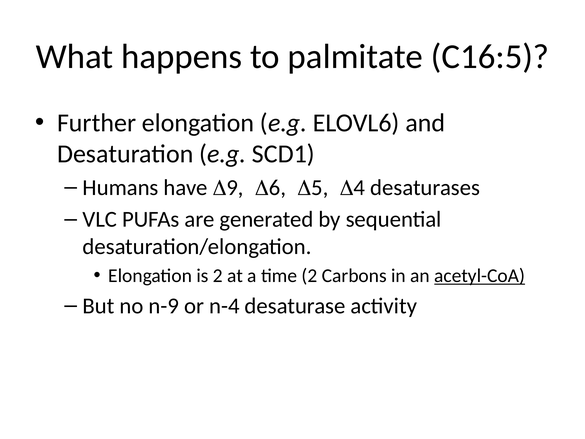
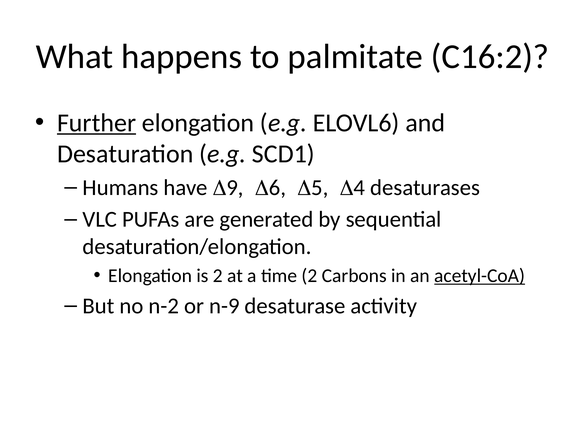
C16:5: C16:5 -> C16:2
Further underline: none -> present
n-9: n-9 -> n-2
n-4: n-4 -> n-9
